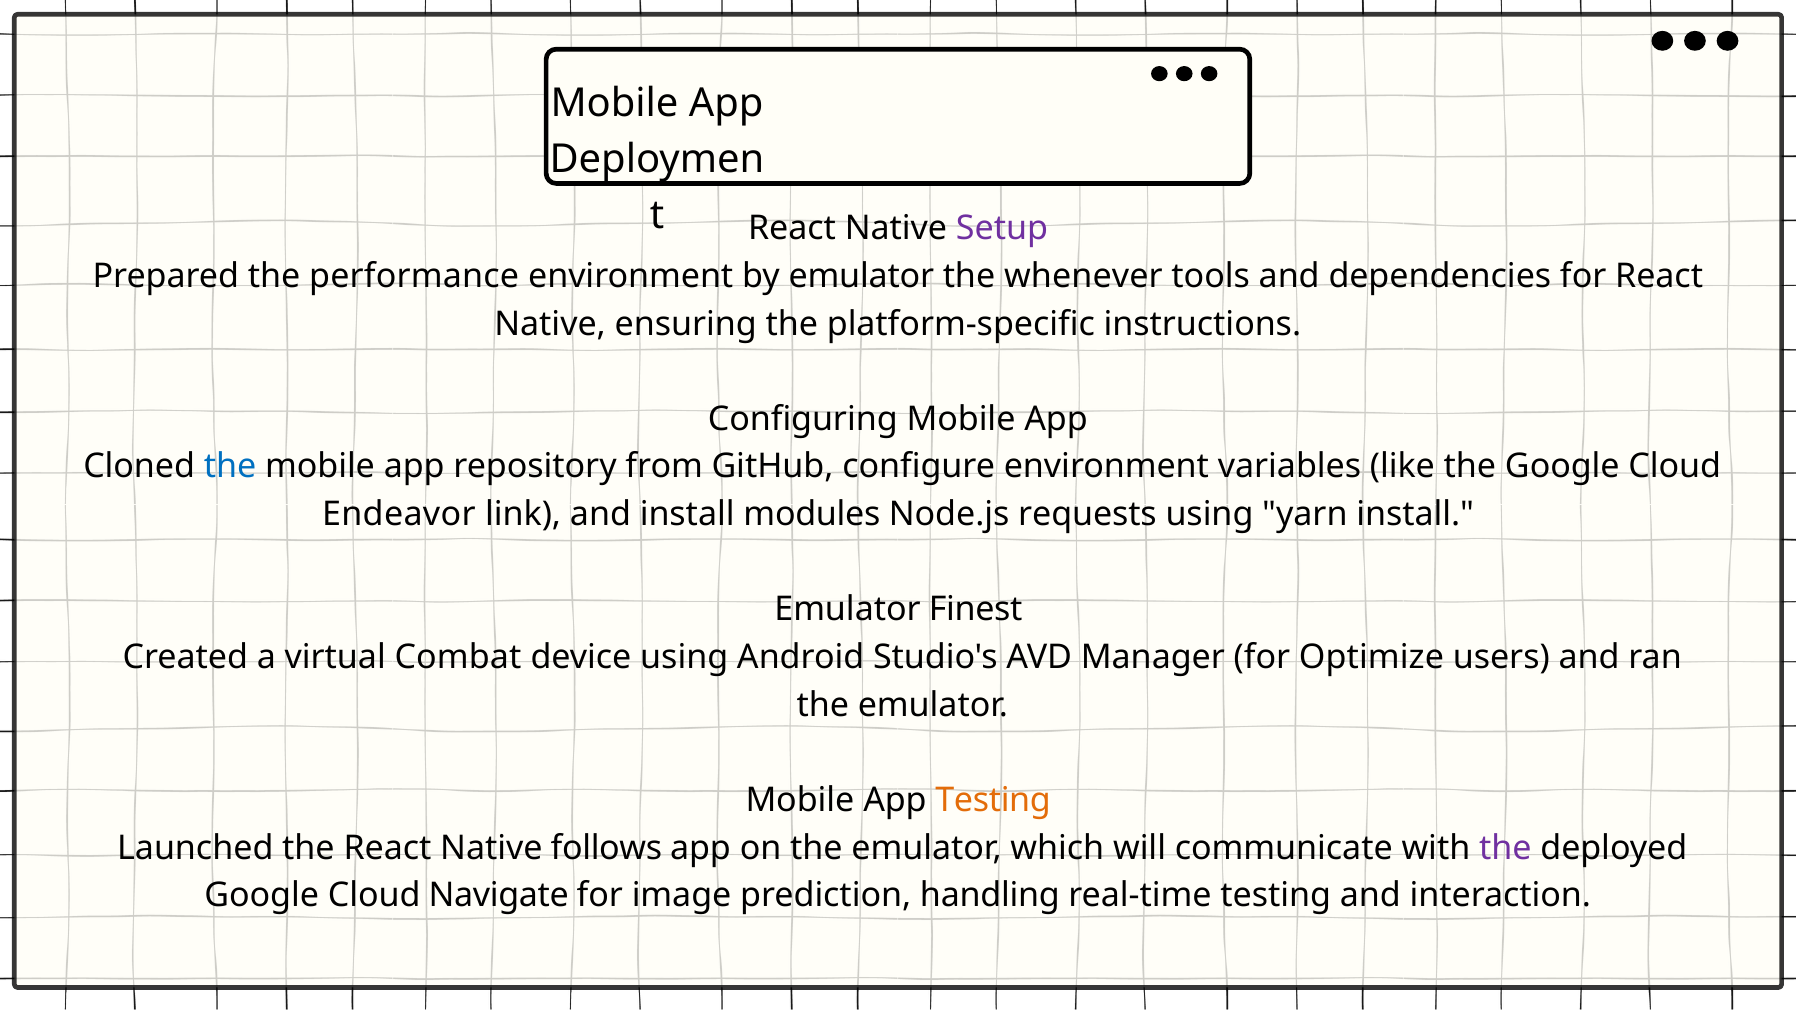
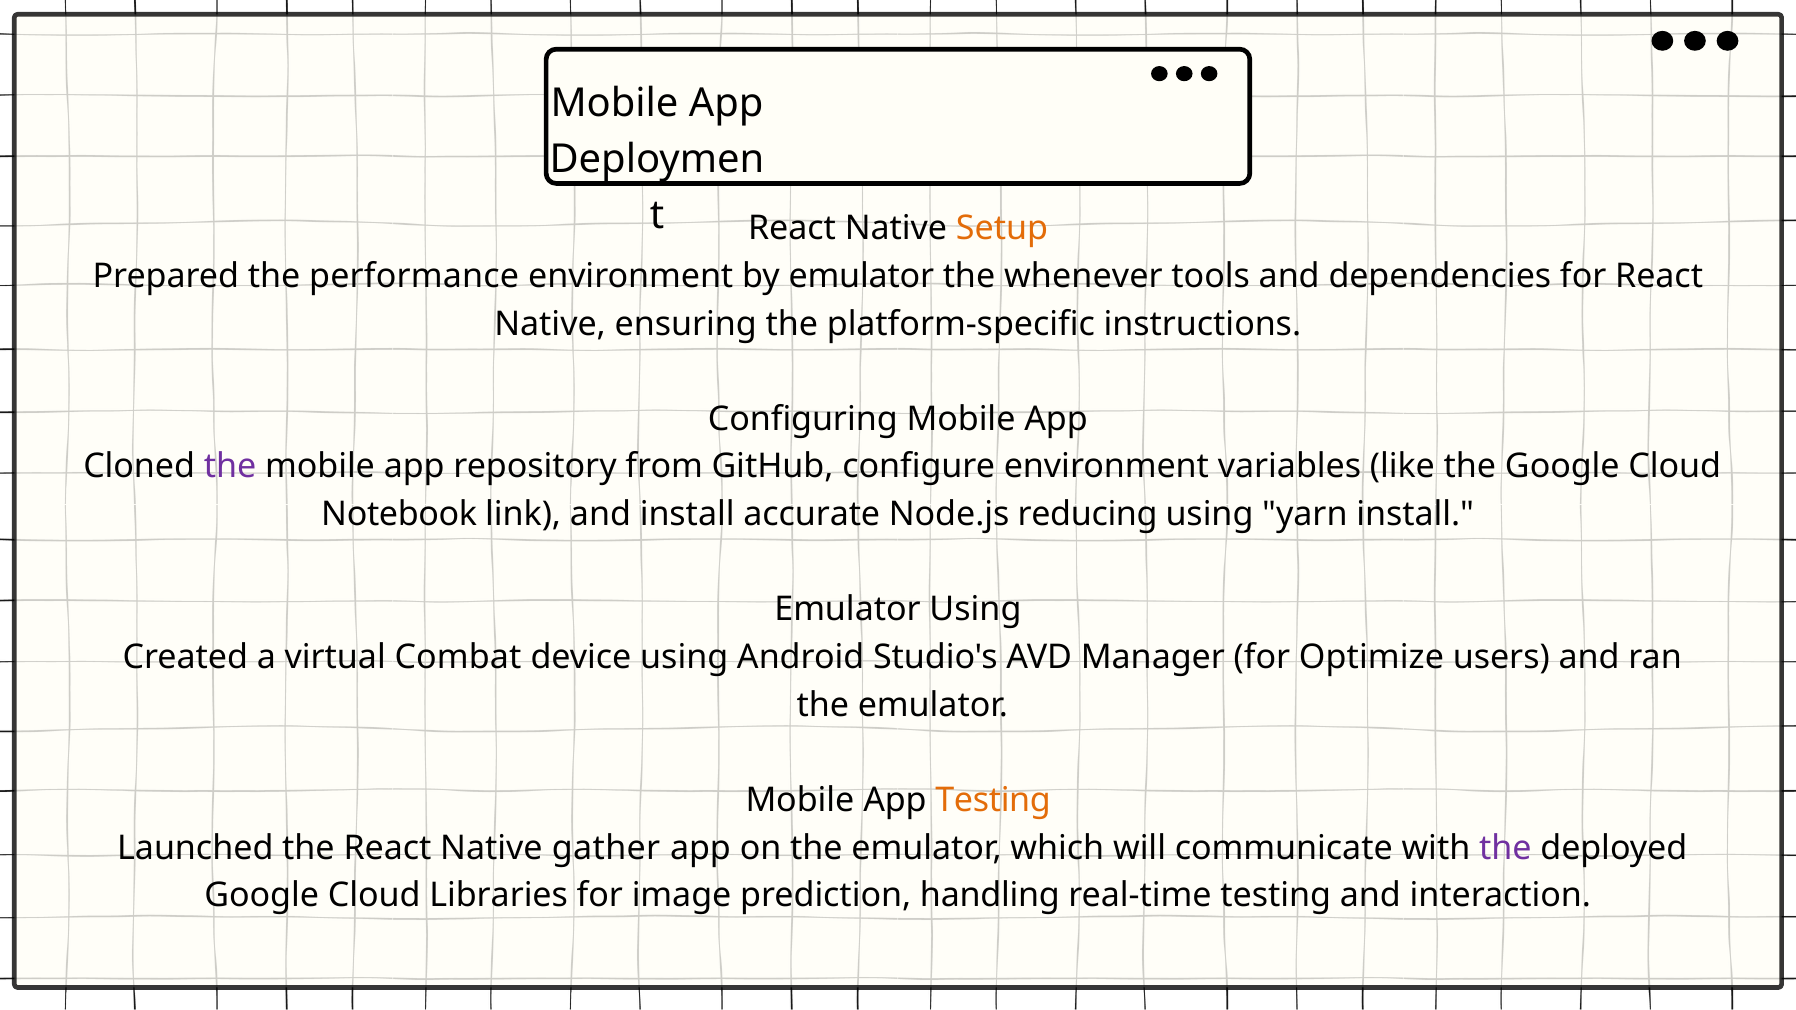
Setup colour: purple -> orange
the at (230, 467) colour: blue -> purple
Endeavor: Endeavor -> Notebook
modules: modules -> accurate
requests: requests -> reducing
Emulator Finest: Finest -> Using
follows: follows -> gather
Navigate: Navigate -> Libraries
